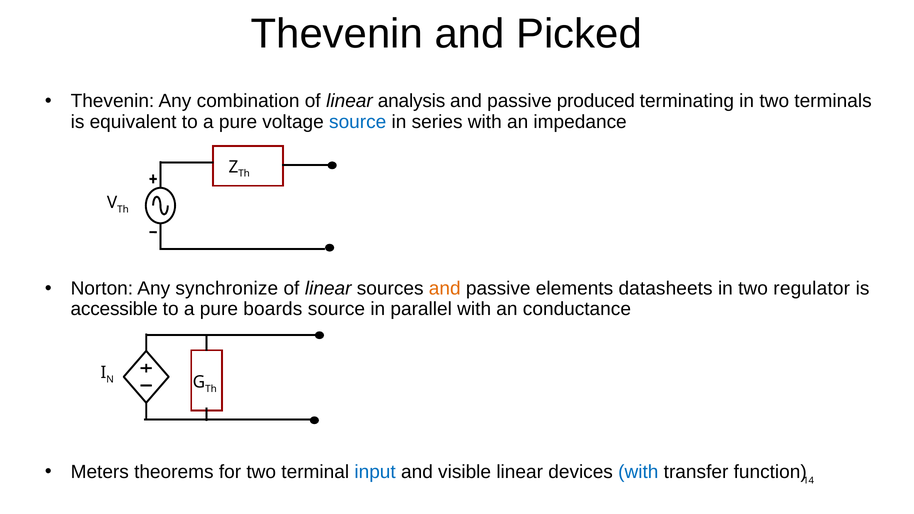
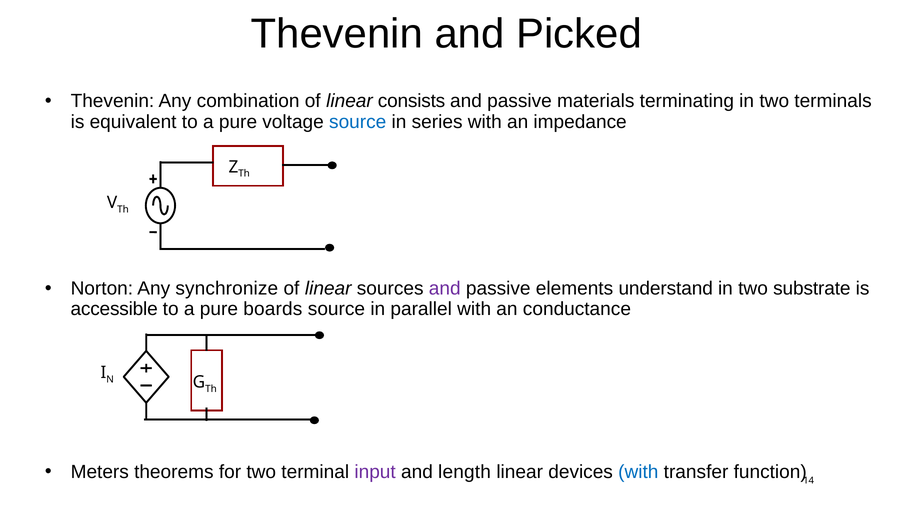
analysis: analysis -> consists
produced: produced -> materials
and at (445, 289) colour: orange -> purple
datasheets: datasheets -> understand
regulator: regulator -> substrate
input colour: blue -> purple
visible: visible -> length
